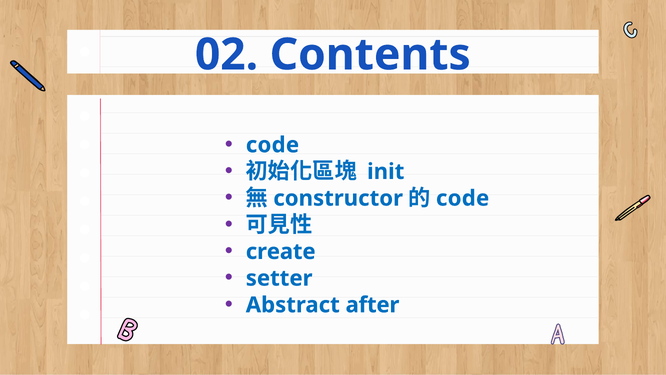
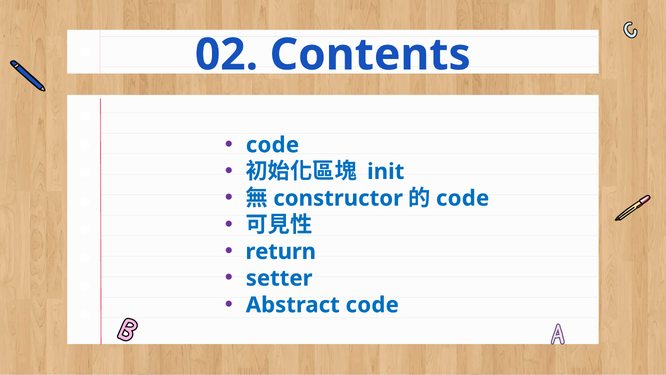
create: create -> return
Abstract after: after -> code
